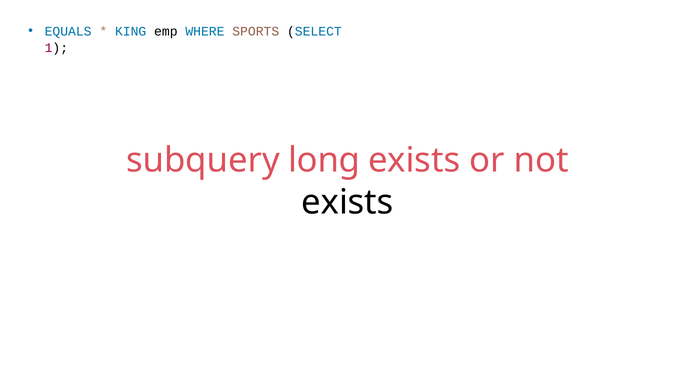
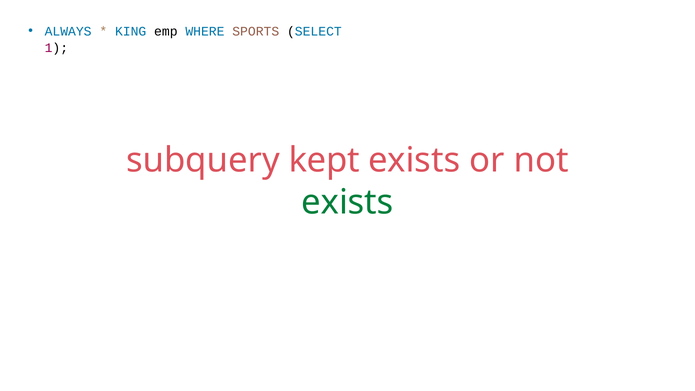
EQUALS: EQUALS -> ALWAYS
long: long -> kept
exists at (347, 202) colour: black -> green
